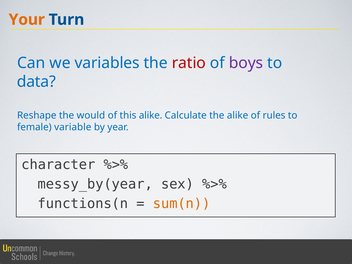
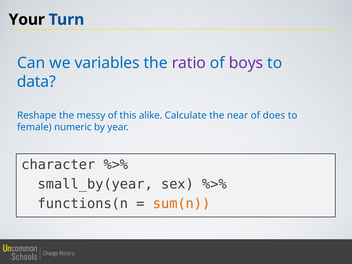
Your colour: orange -> black
ratio colour: red -> purple
would: would -> messy
the alike: alike -> near
rules: rules -> does
variable: variable -> numeric
messy_by(year: messy_by(year -> small_by(year
